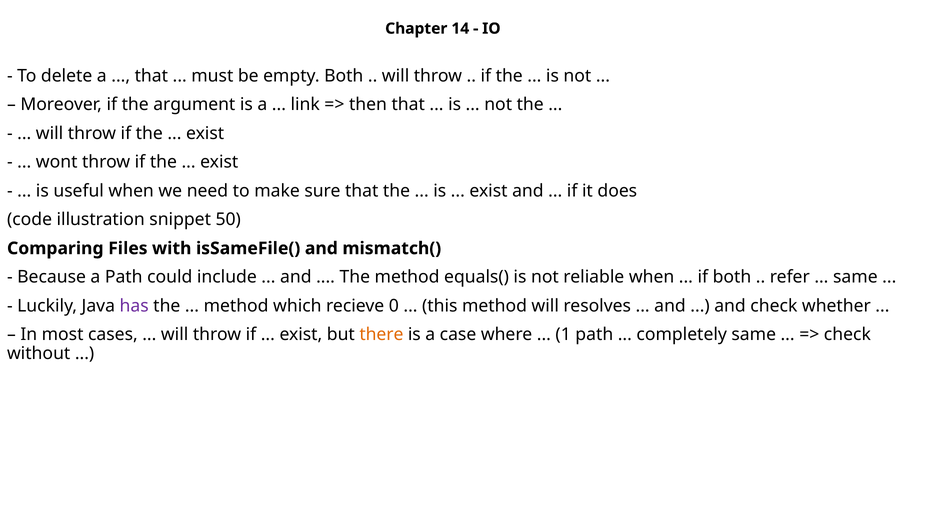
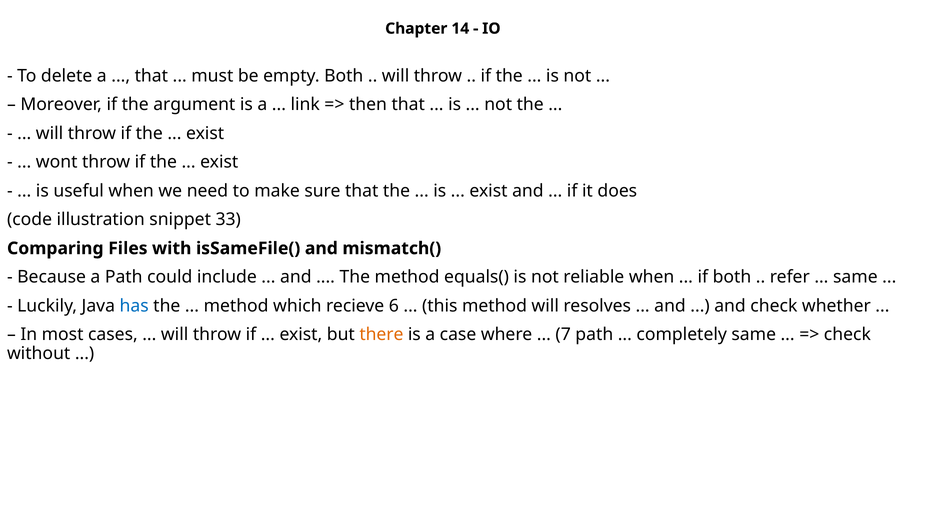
50: 50 -> 33
has colour: purple -> blue
0: 0 -> 6
1: 1 -> 7
